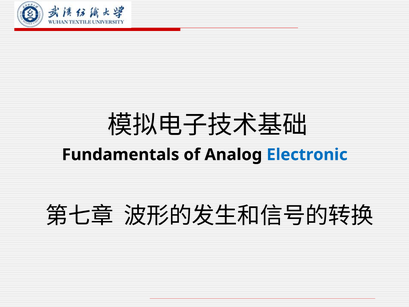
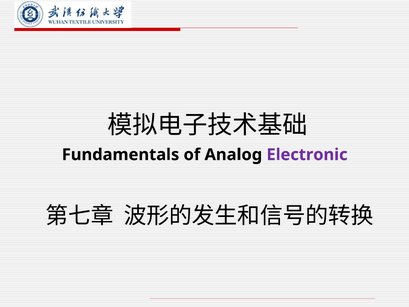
Electronic colour: blue -> purple
